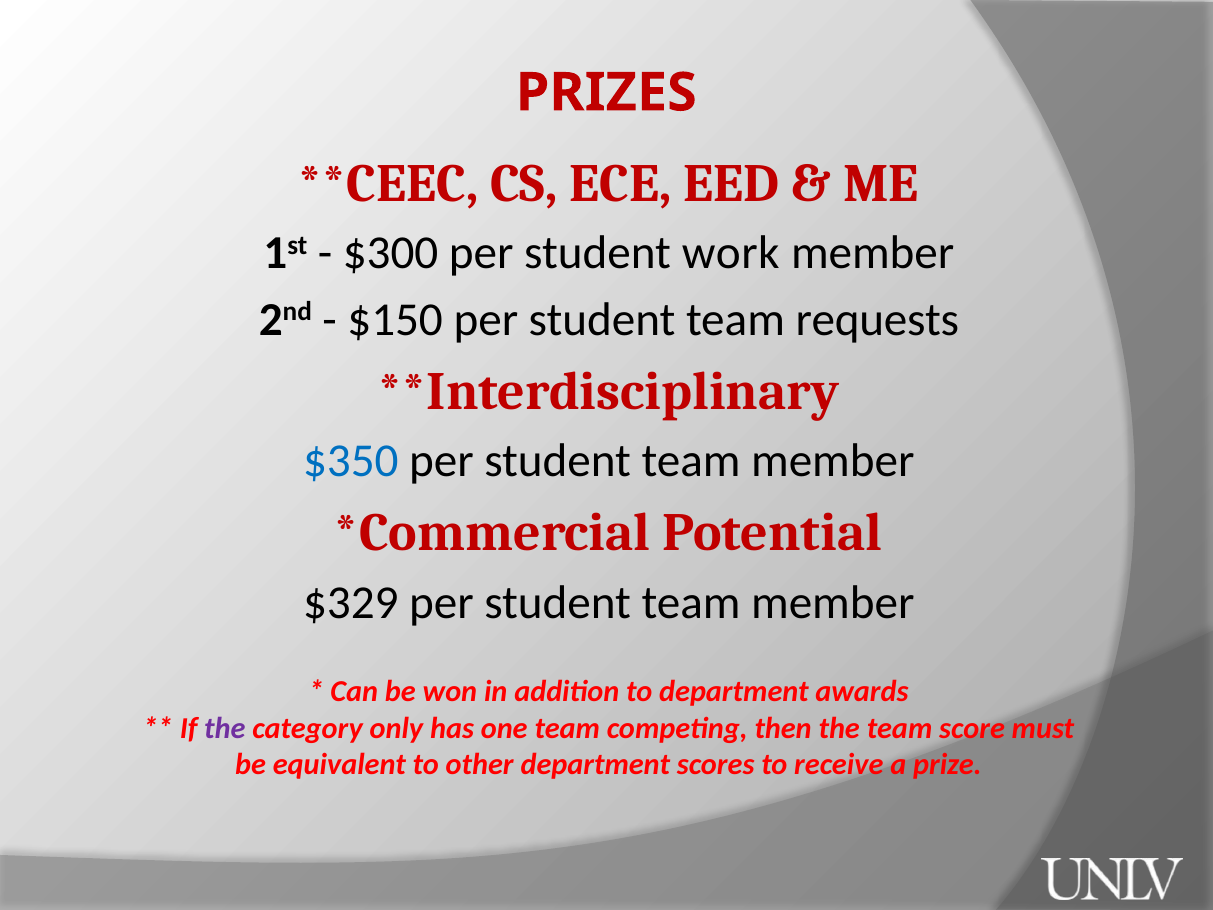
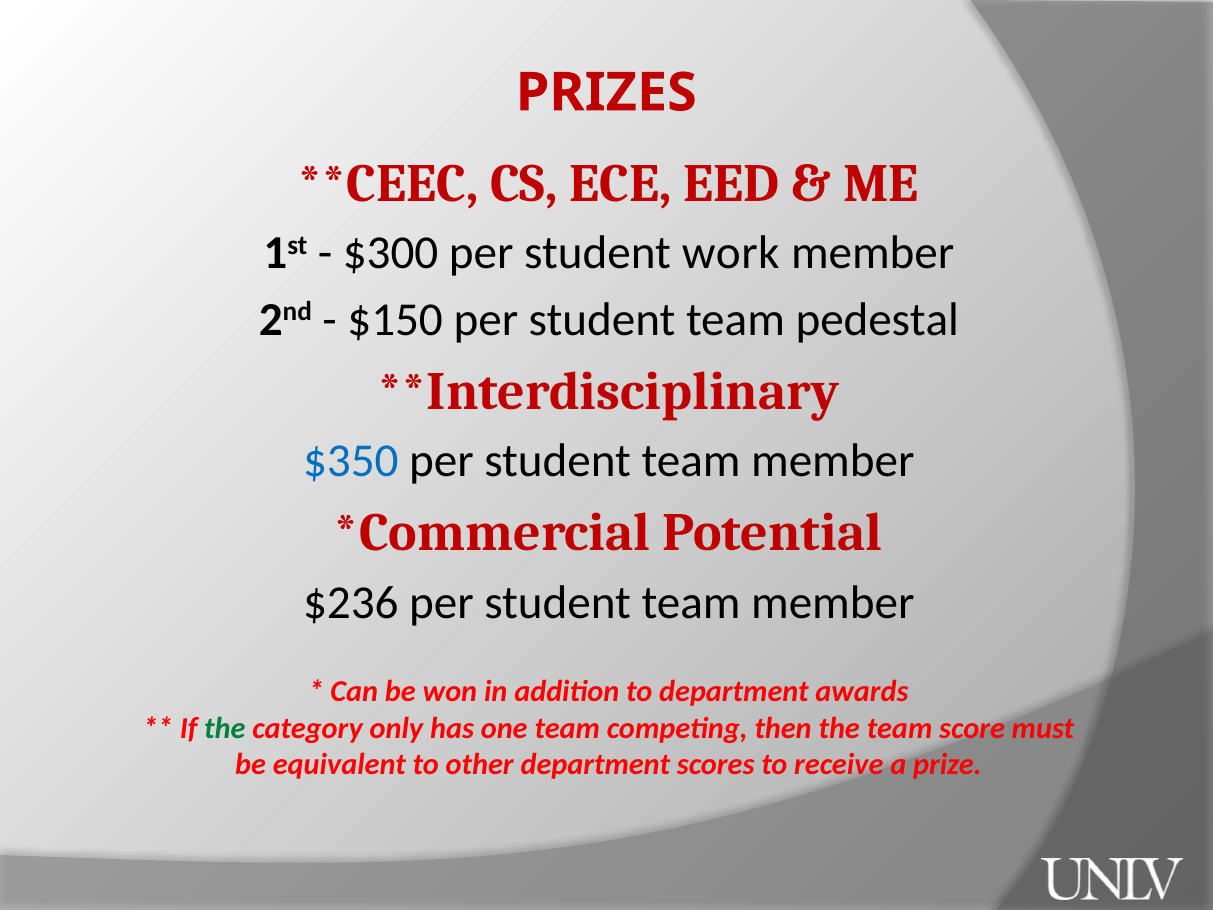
requests: requests -> pedestal
$329: $329 -> $236
the at (225, 728) colour: purple -> green
